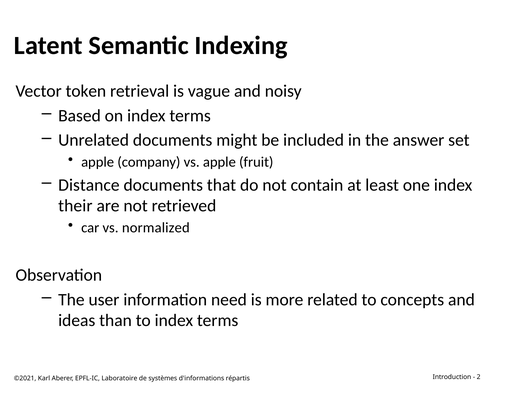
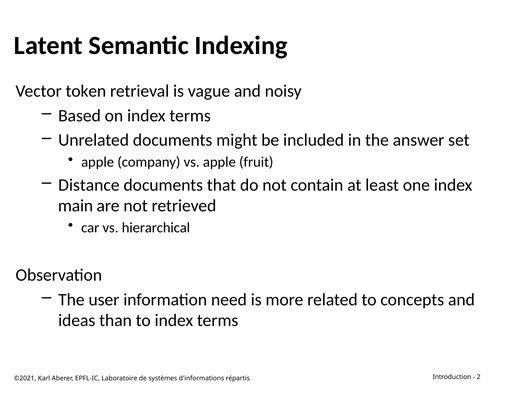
their: their -> main
normalized: normalized -> hierarchical
